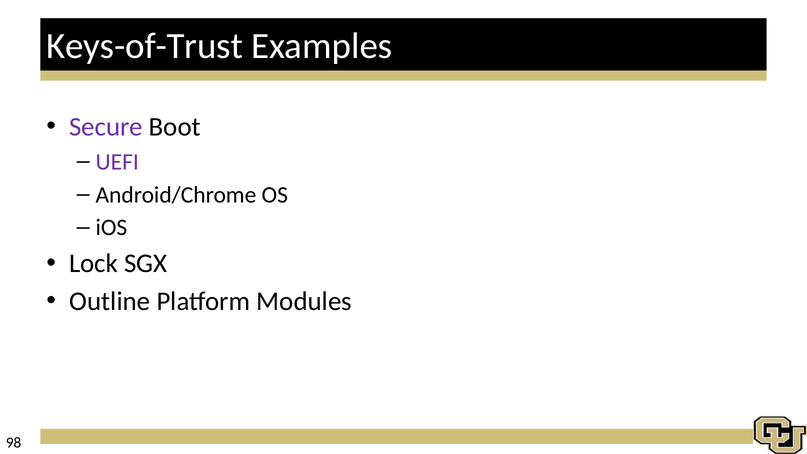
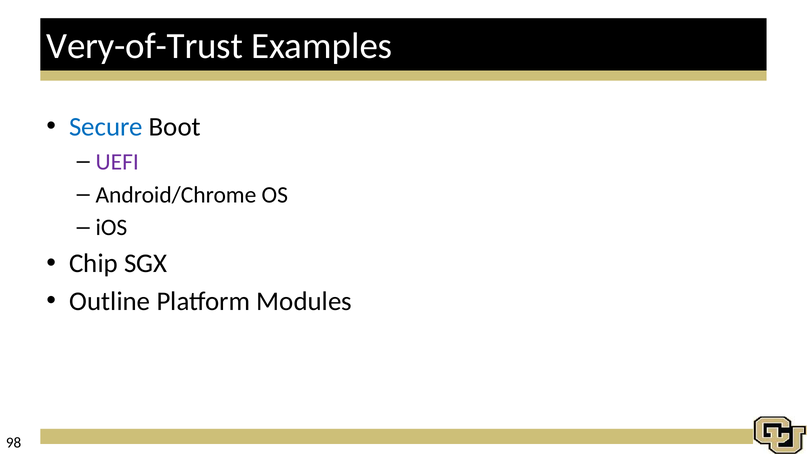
Keys-of-Trust: Keys-of-Trust -> Very-of-Trust
Secure colour: purple -> blue
Lock: Lock -> Chip
